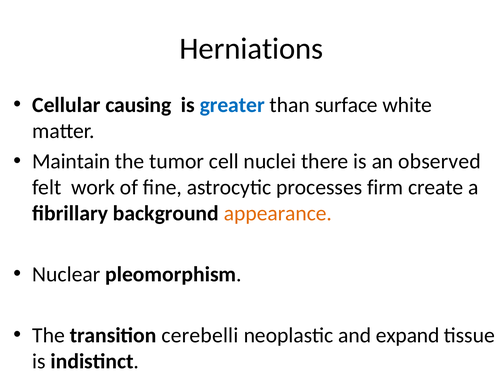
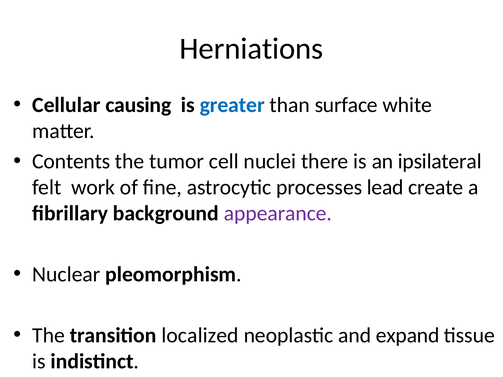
Maintain: Maintain -> Contents
observed: observed -> ipsilateral
firm: firm -> lead
appearance colour: orange -> purple
cerebelli: cerebelli -> localized
